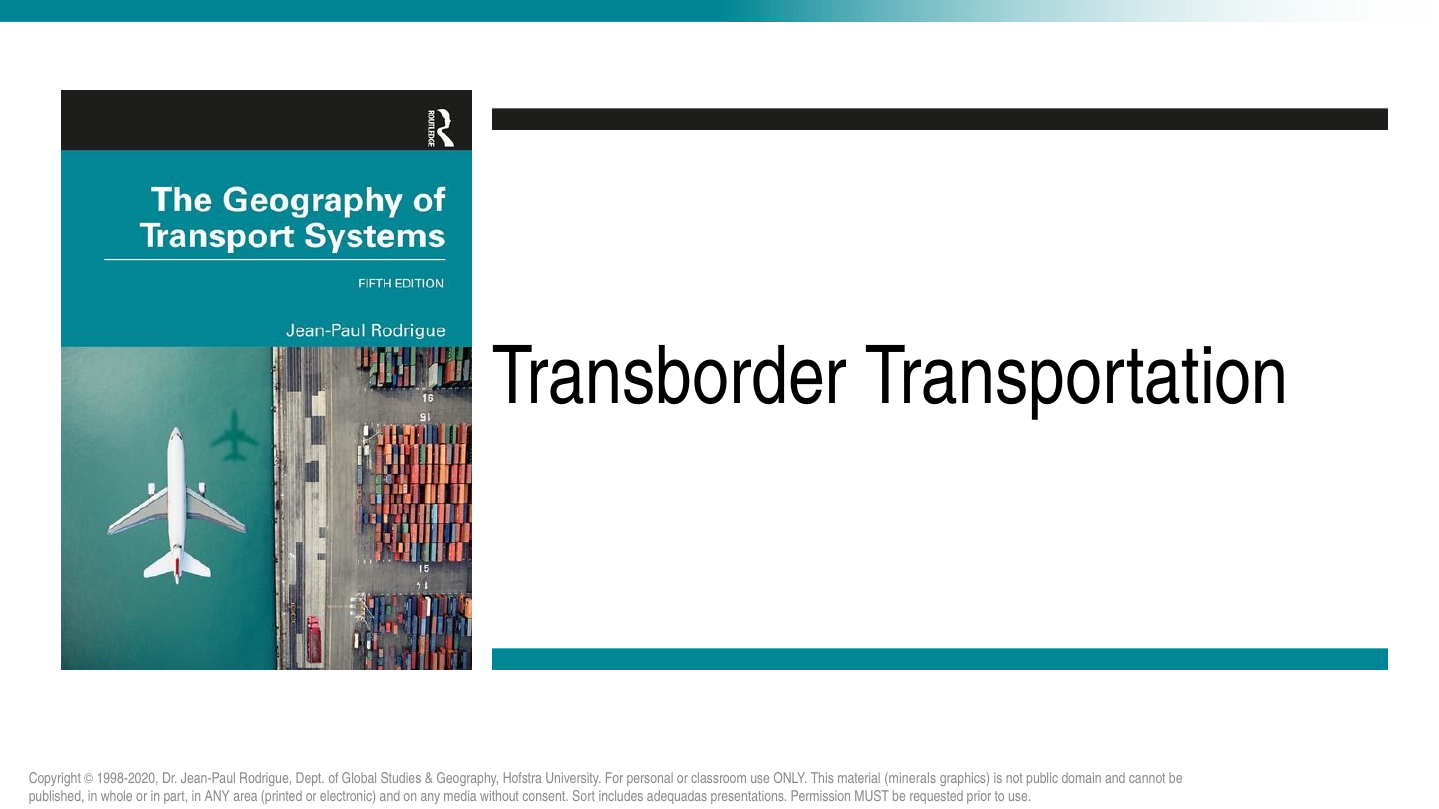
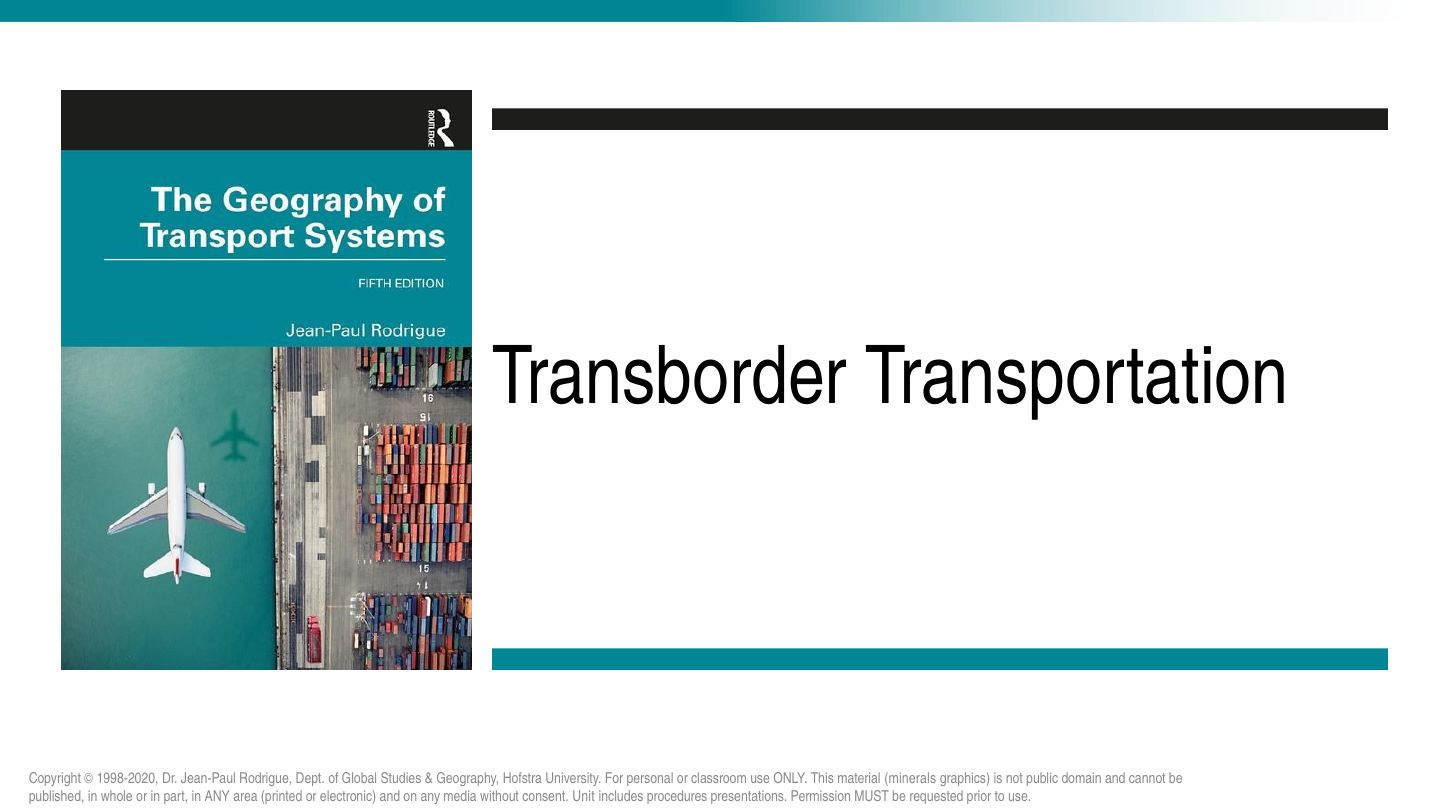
Sort: Sort -> Unit
adequadas: adequadas -> procedures
